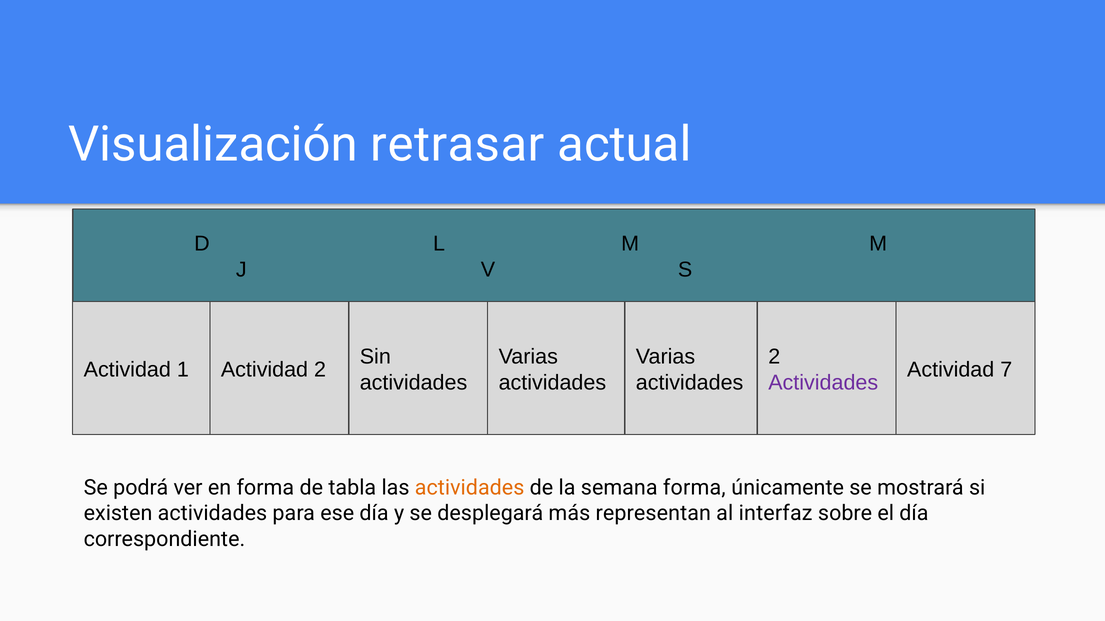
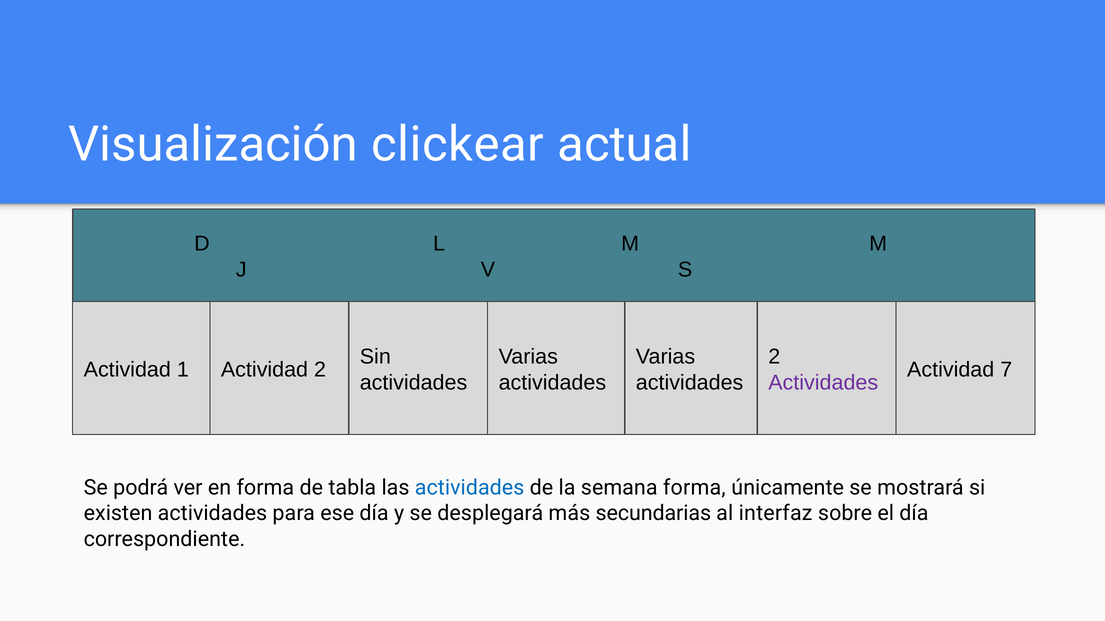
retrasar: retrasar -> clickear
actividades at (470, 488) colour: orange -> blue
representan: representan -> secundarias
